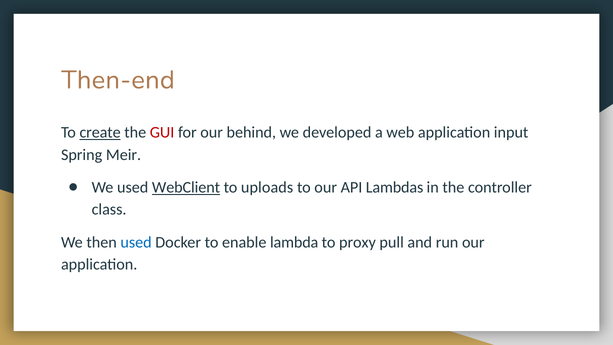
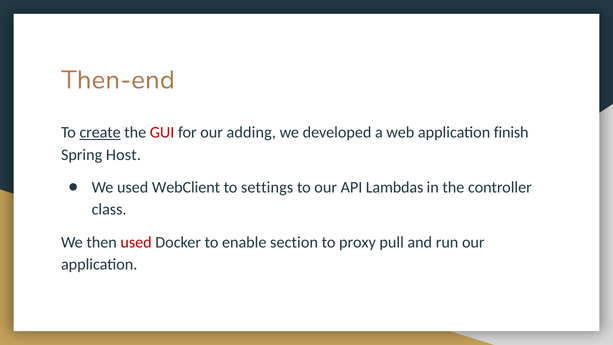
behind: behind -> adding
input: input -> finish
Meir: Meir -> Host
WebClient underline: present -> none
uploads: uploads -> settings
used at (136, 242) colour: blue -> red
lambda: lambda -> section
